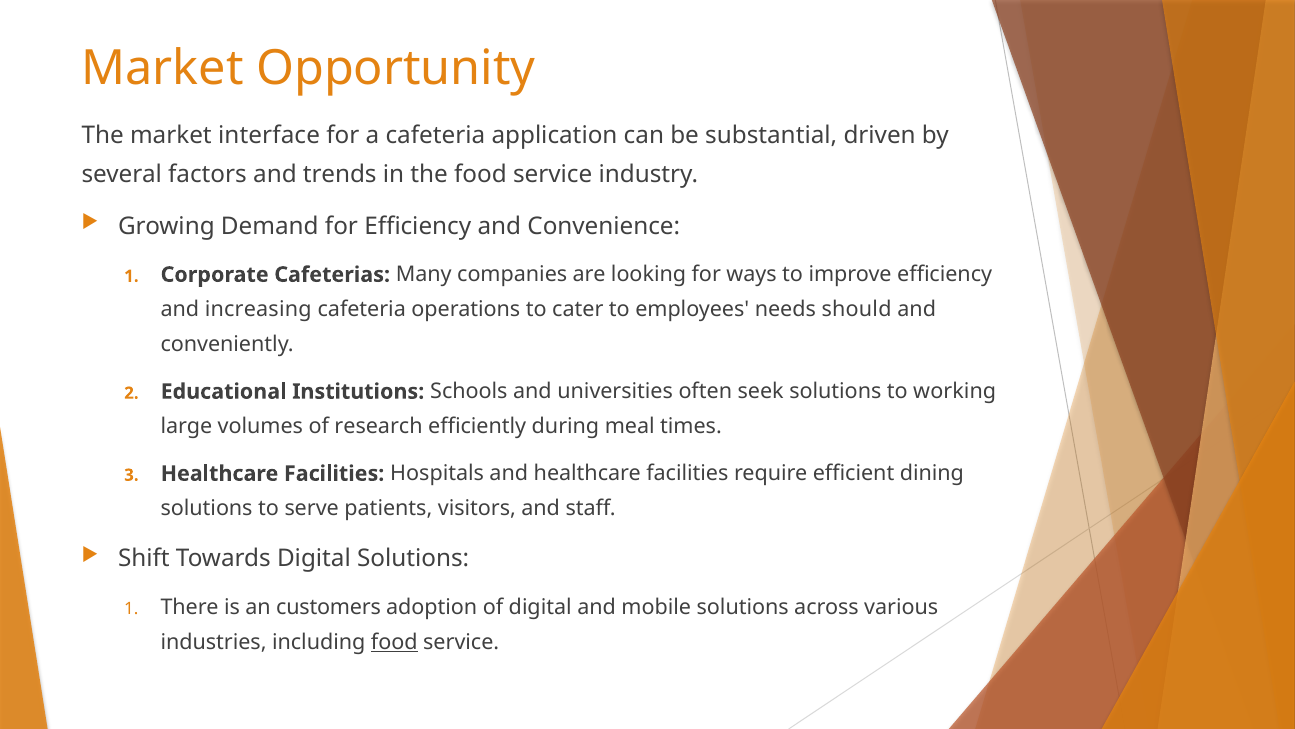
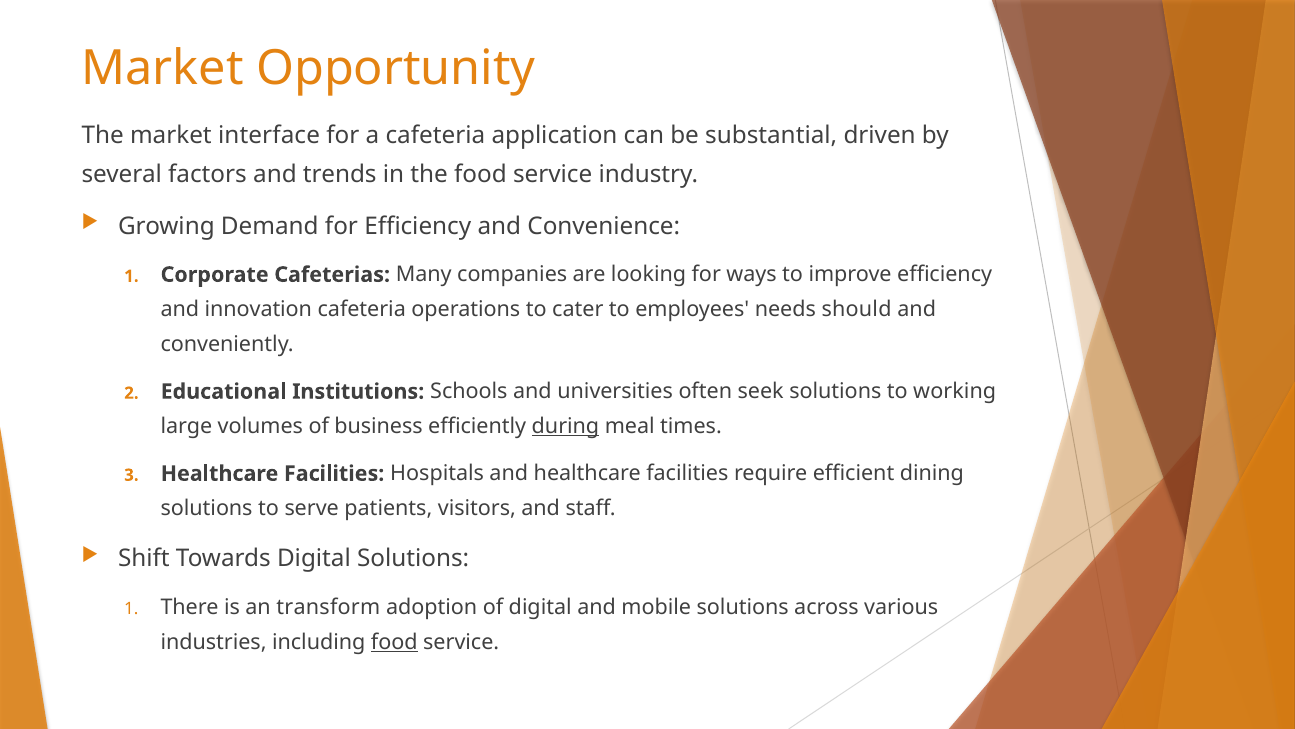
increasing: increasing -> innovation
research: research -> business
during underline: none -> present
customers: customers -> transform
